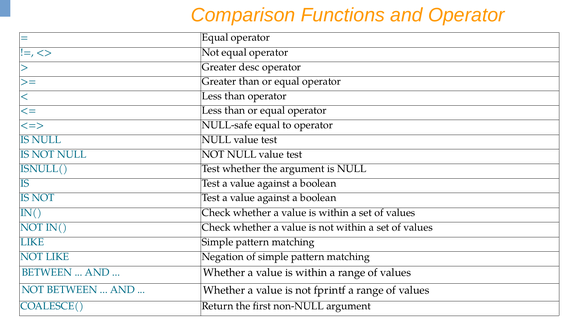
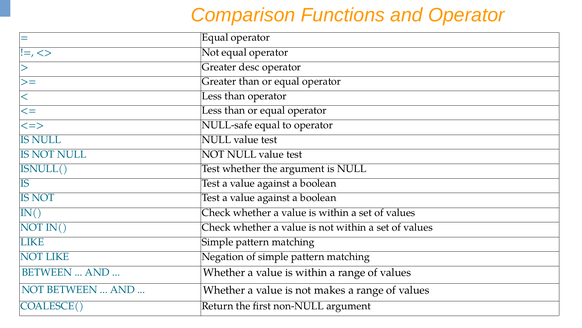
fprintf: fprintf -> makes
